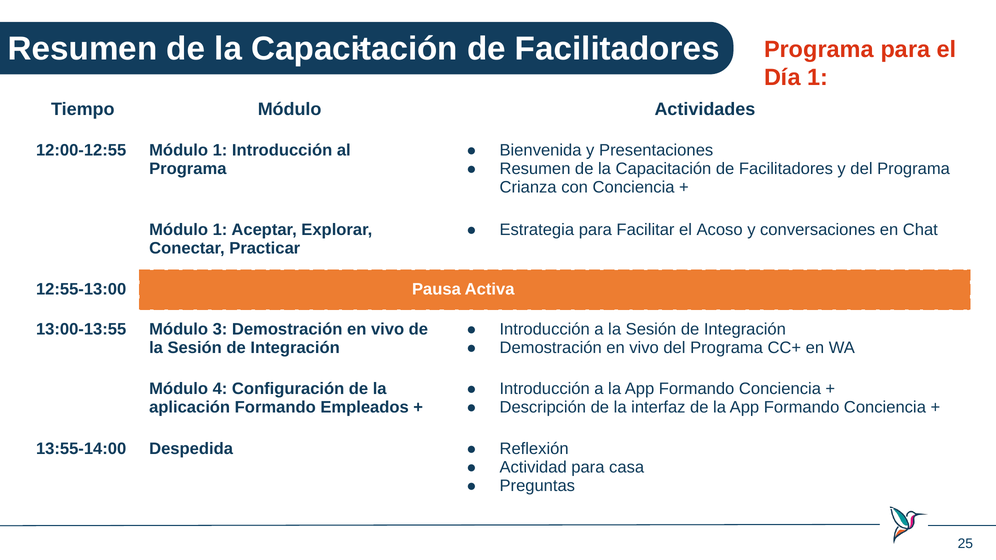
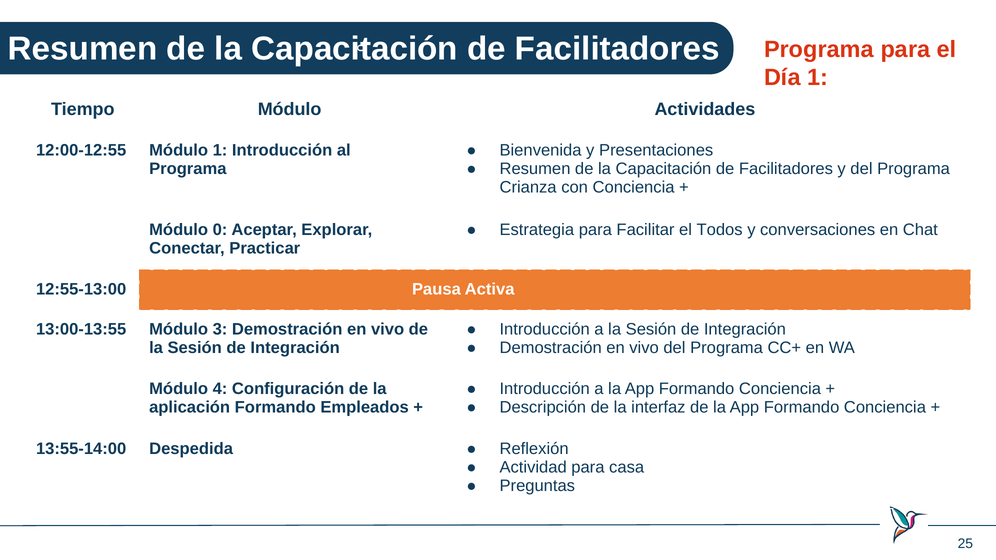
Acoso: Acoso -> Todos
1 at (220, 230): 1 -> 0
